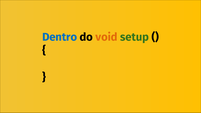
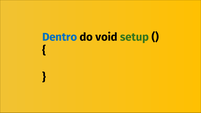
void colour: orange -> black
